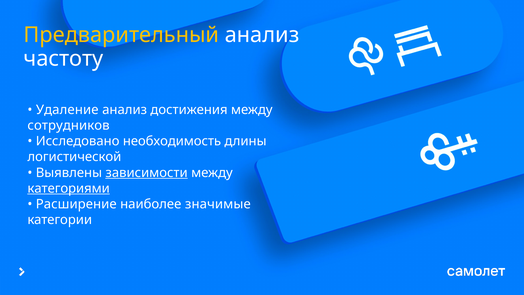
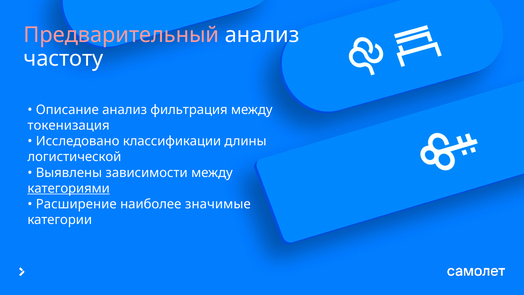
Предварительный colour: yellow -> pink
Удаление: Удаление -> Описание
достижения: достижения -> фильтрация
сотрудников: сотрудников -> токенизация
необходимость: необходимость -> классификации
зависимости underline: present -> none
